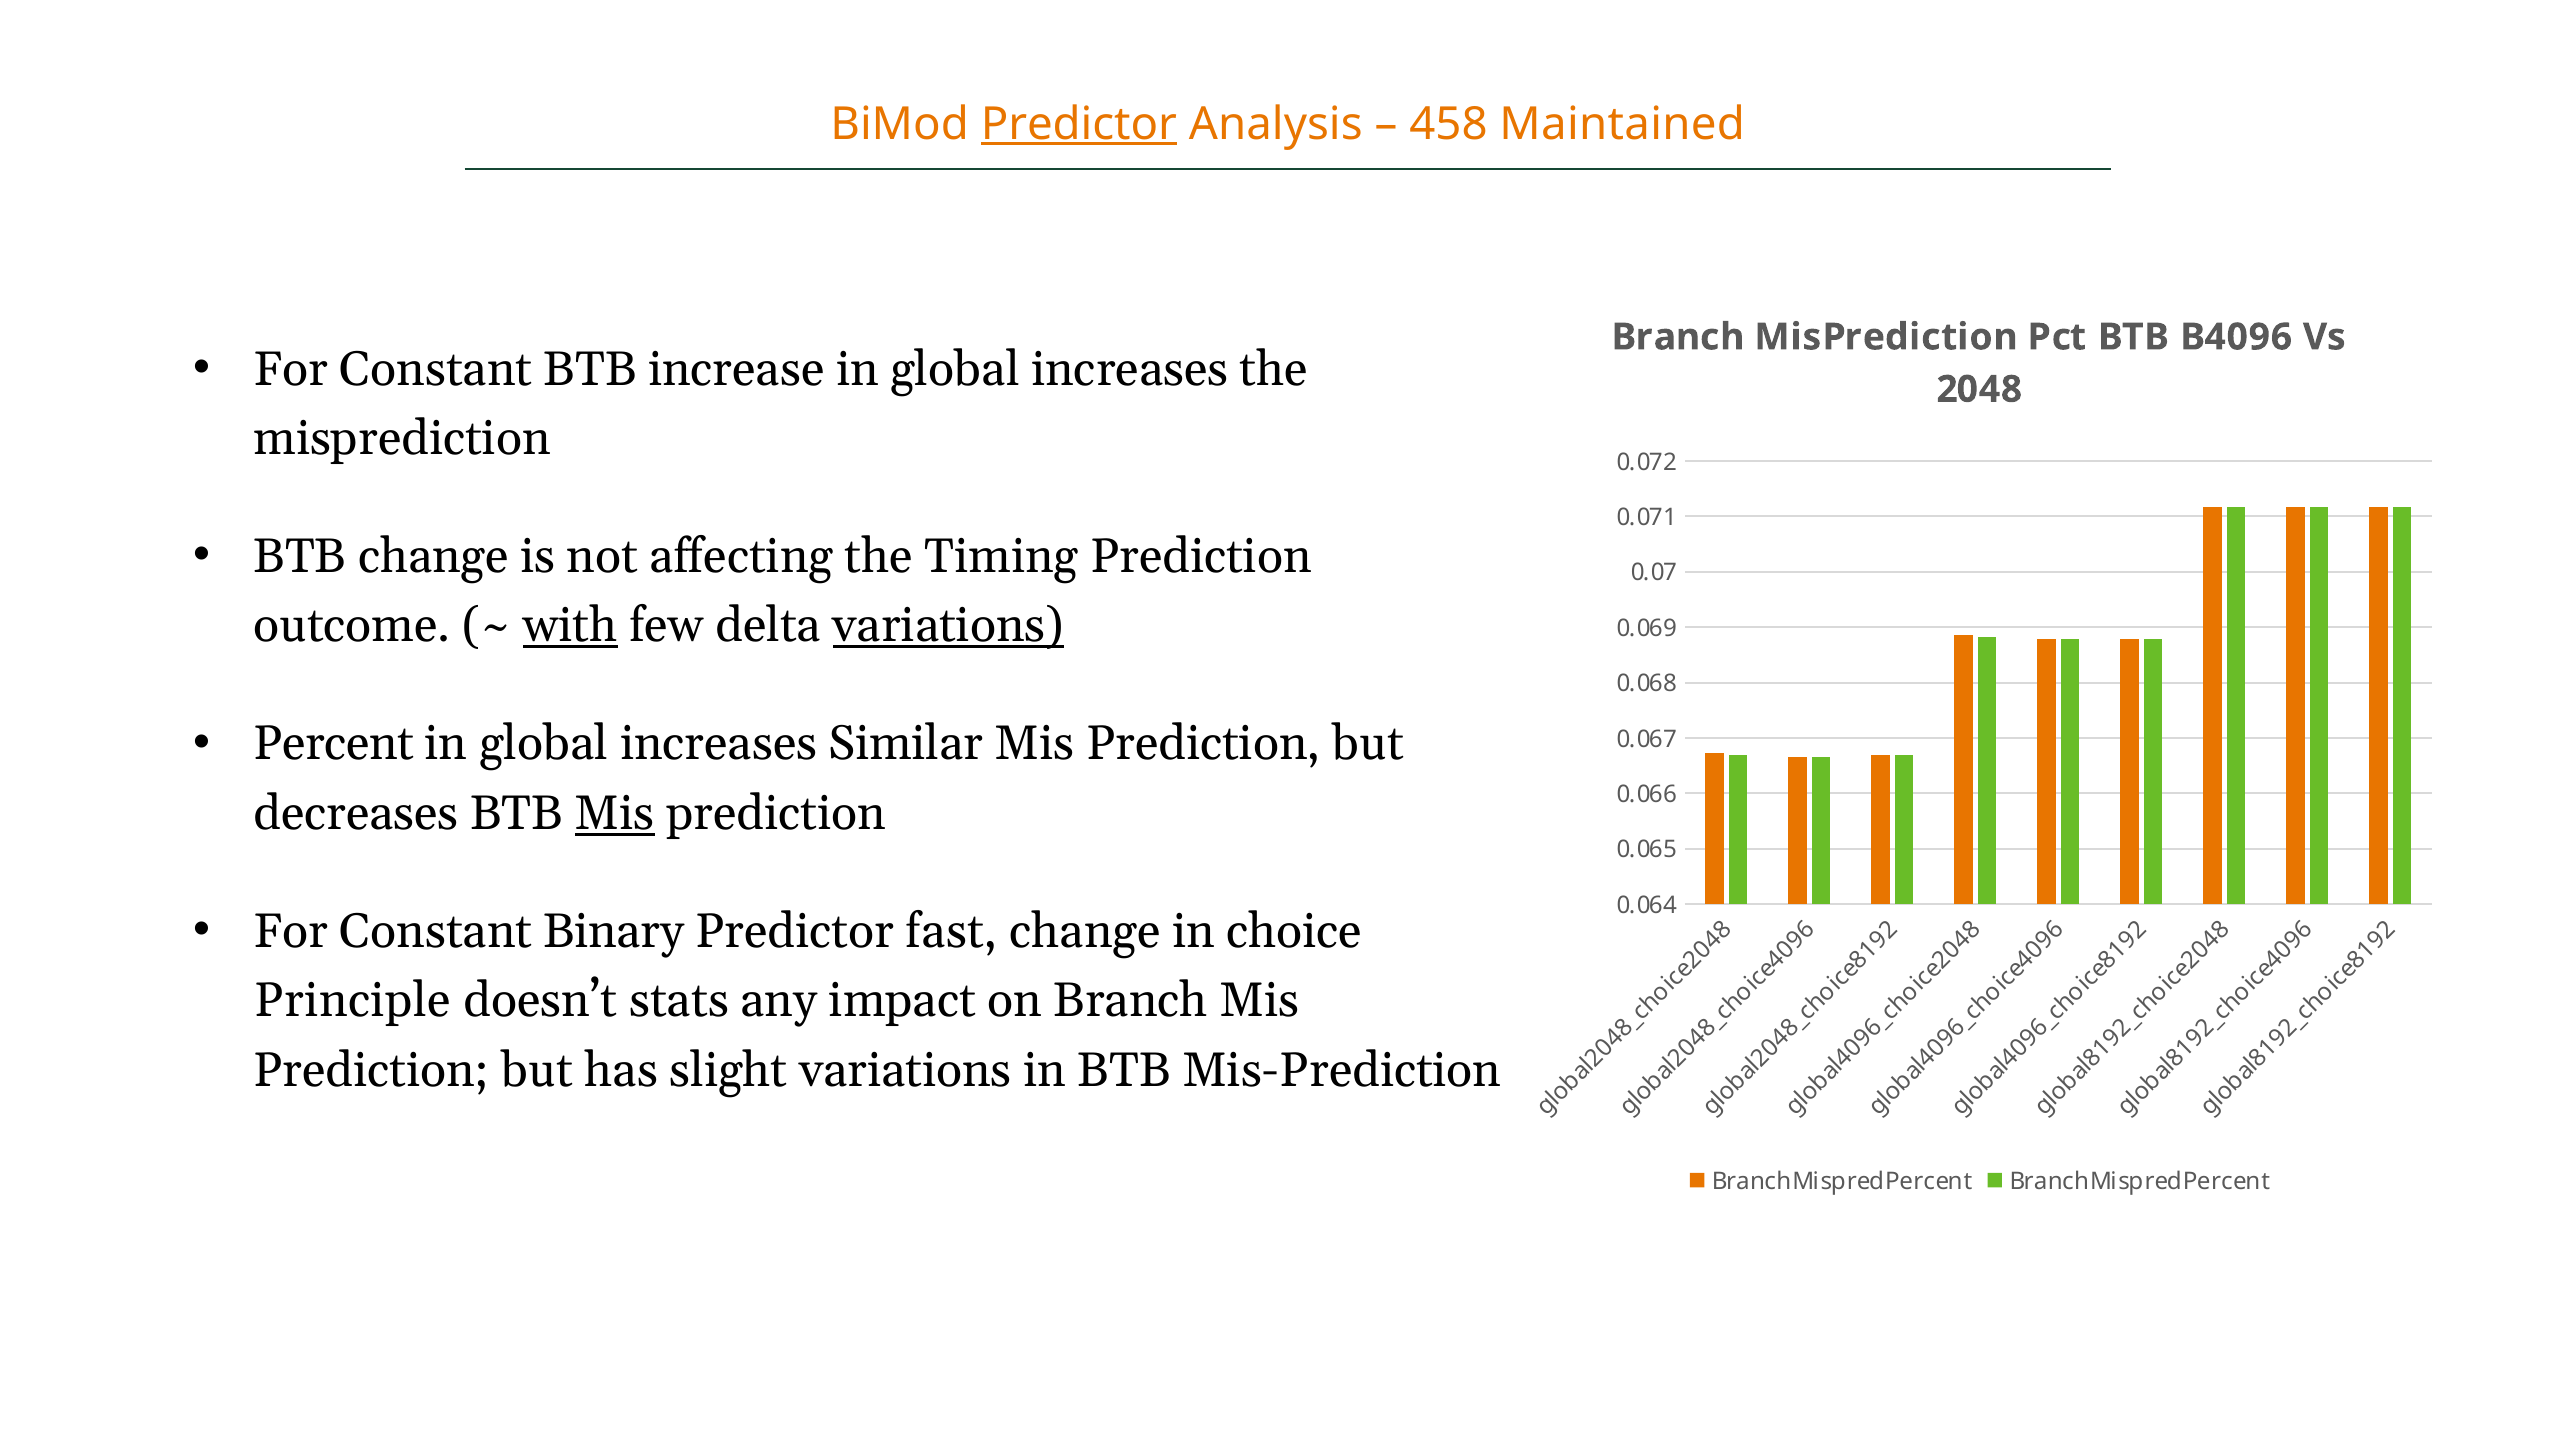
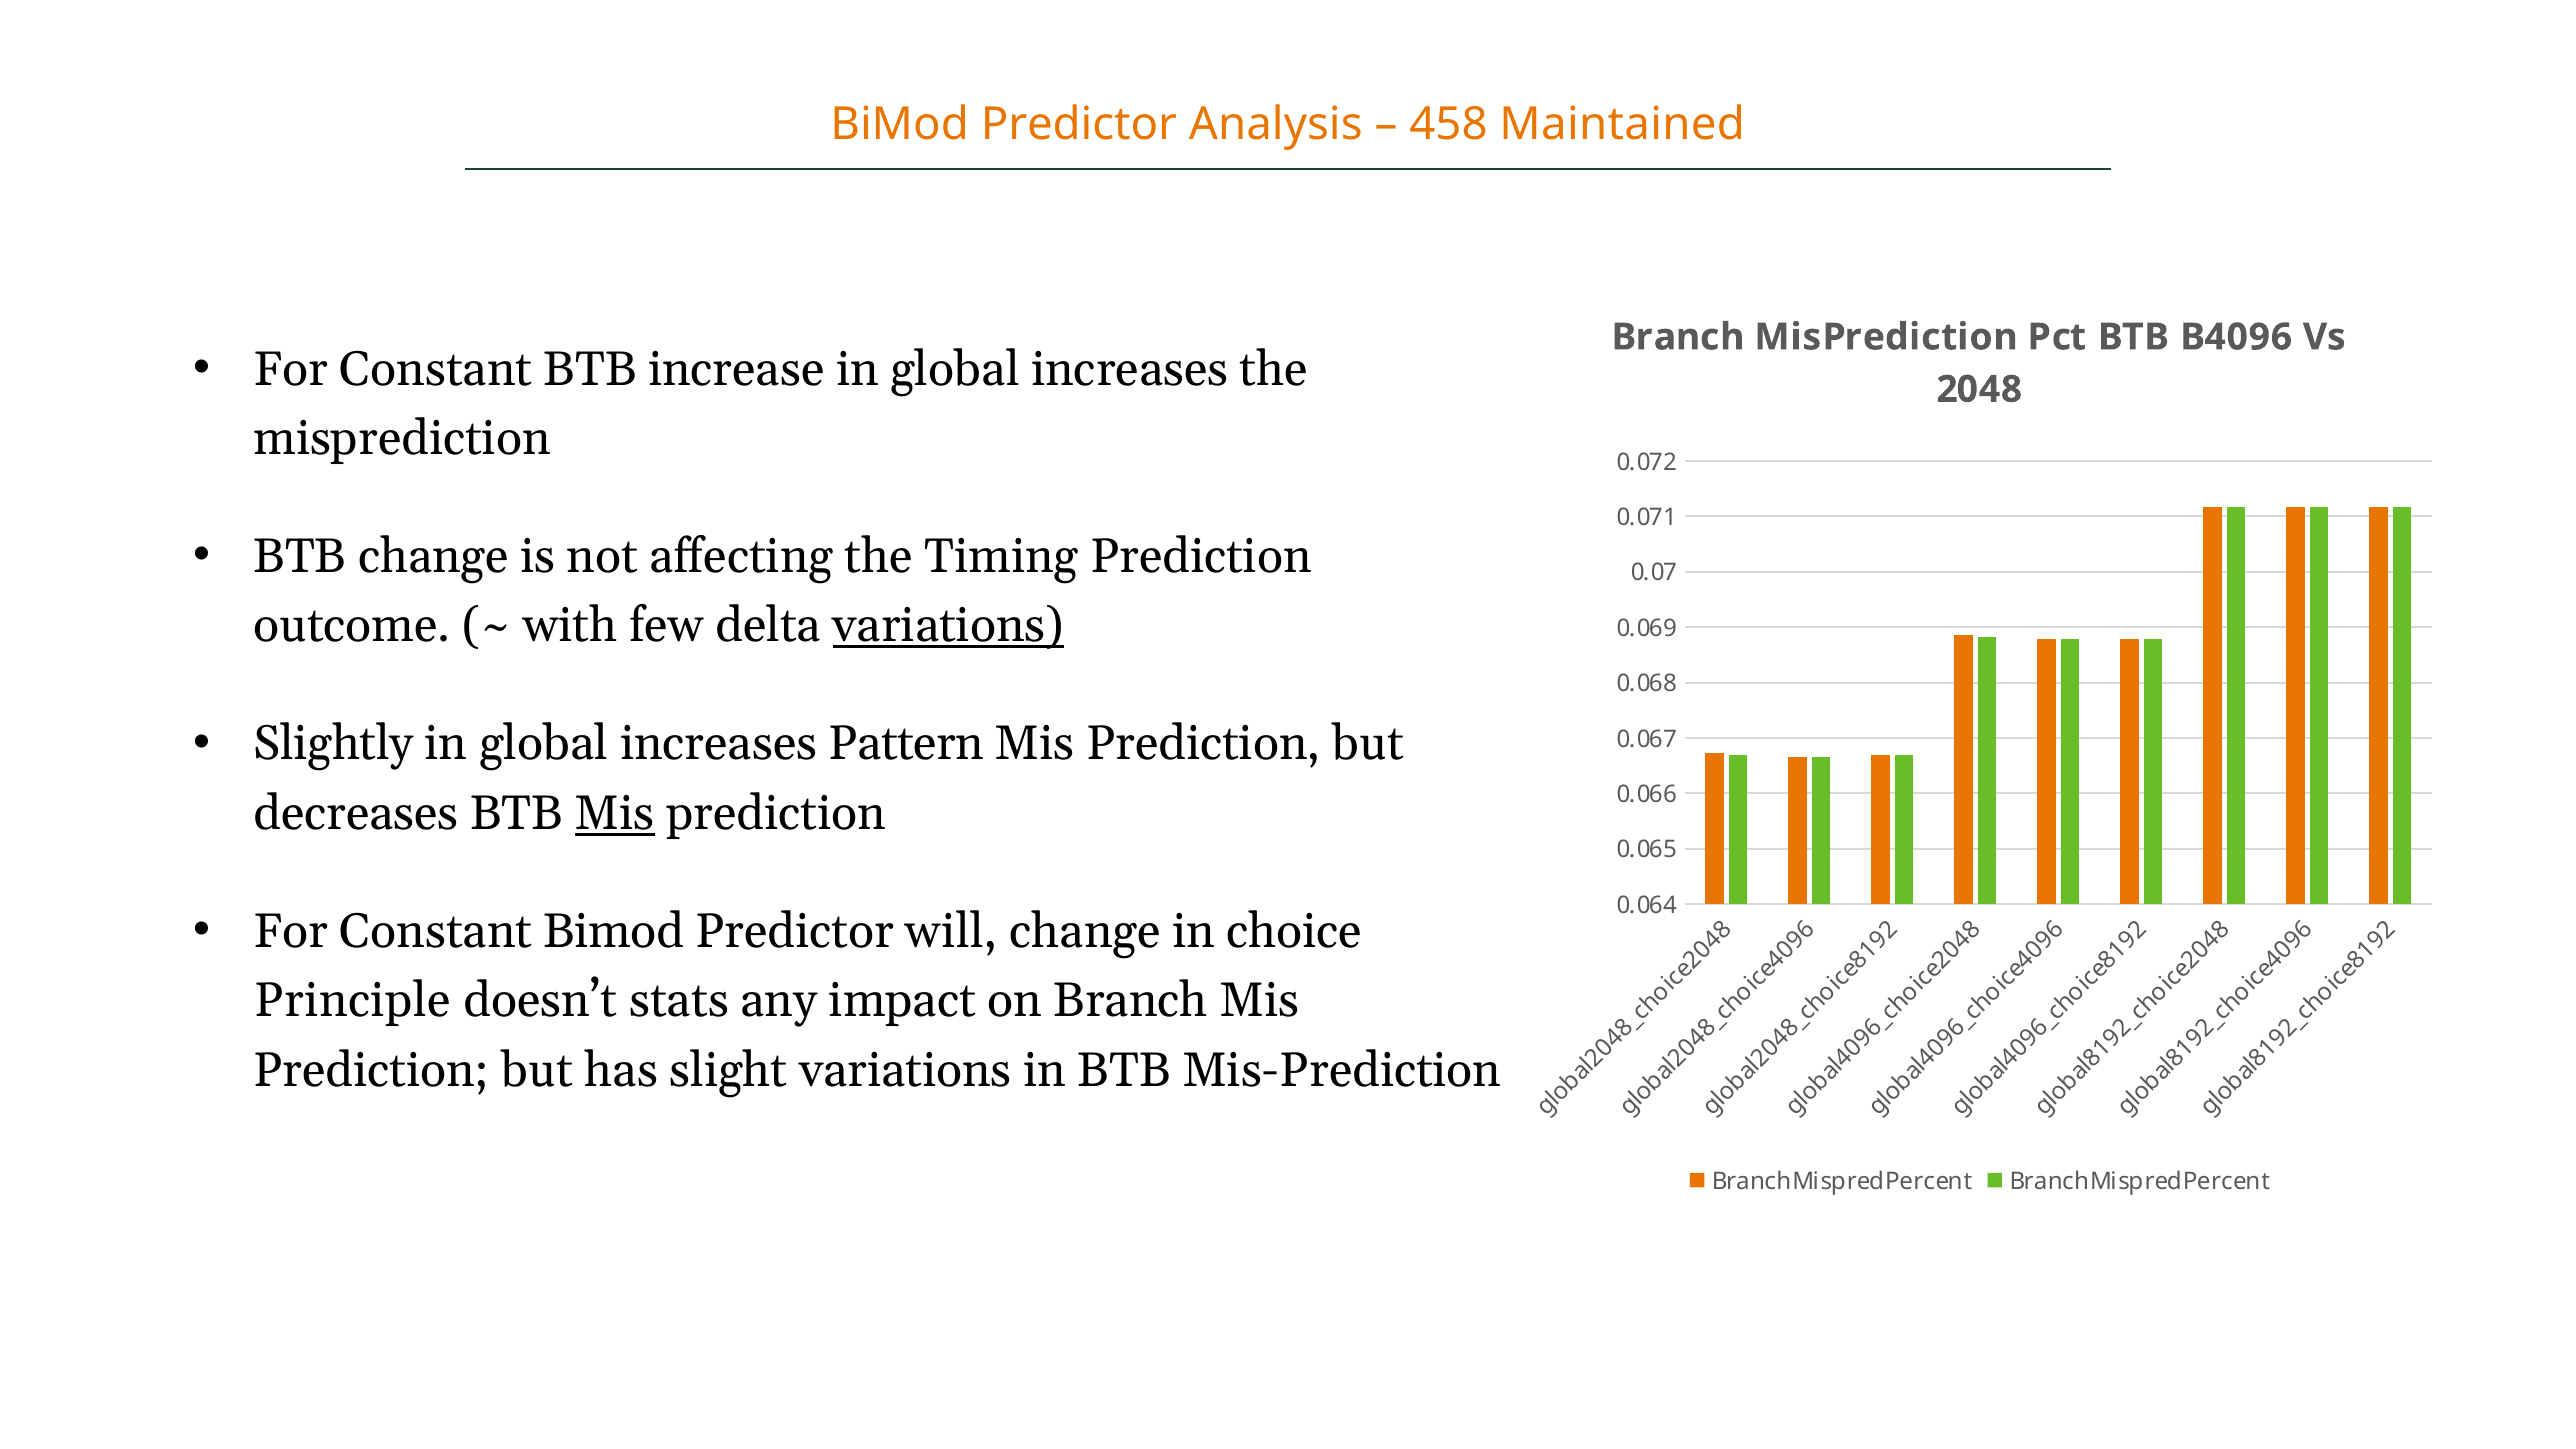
Predictor at (1079, 124) underline: present -> none
with underline: present -> none
Percent: Percent -> Slightly
Similar: Similar -> Pattern
Constant Binary: Binary -> Bimod
fast: fast -> will
